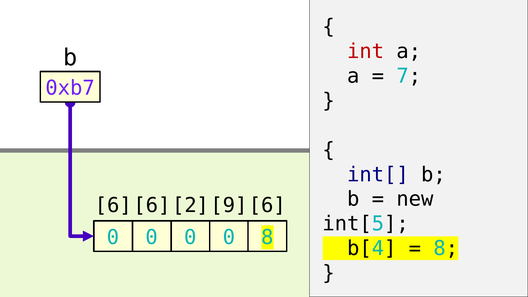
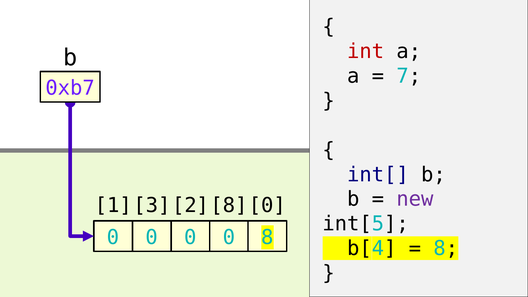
new colour: black -> purple
6 at (113, 206): 6 -> 1
6 at (152, 206): 6 -> 3
9 at (229, 206): 9 -> 8
6 at (267, 206): 6 -> 0
